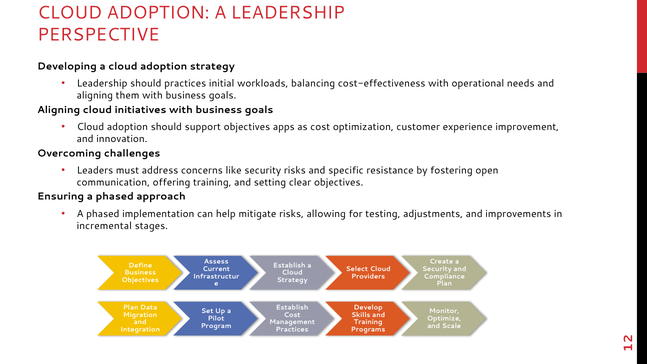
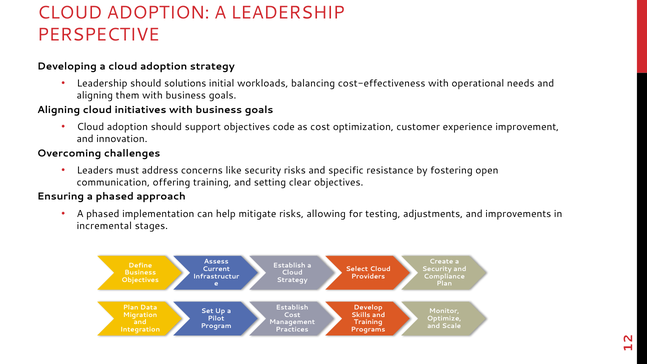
should practices: practices -> solutions
apps: apps -> code
